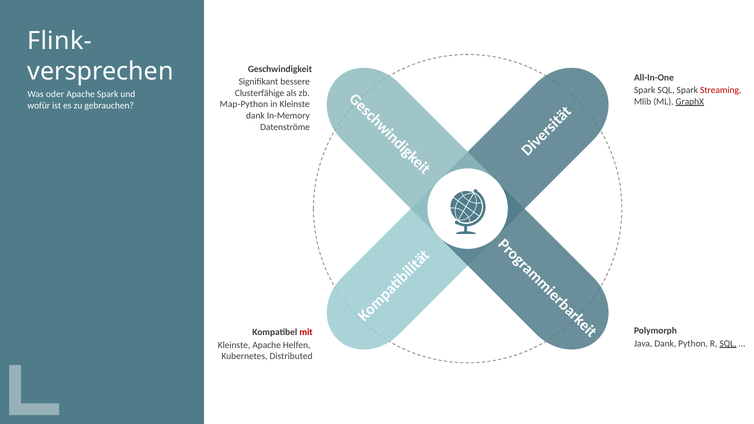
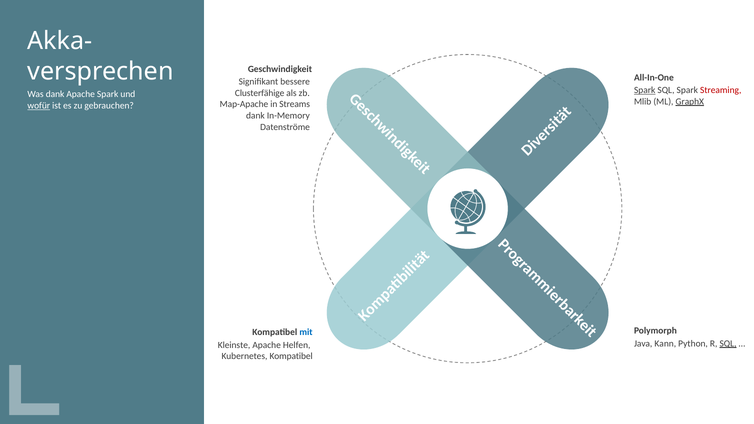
Flink-: Flink- -> Akka-
Spark at (645, 90) underline: none -> present
Was oder: oder -> dank
Map-Python: Map-Python -> Map-Apache
in Kleinste: Kleinste -> Streams
wofür underline: none -> present
mit colour: red -> blue
Java Dank: Dank -> Kann
Kubernetes Distributed: Distributed -> Kompatibel
